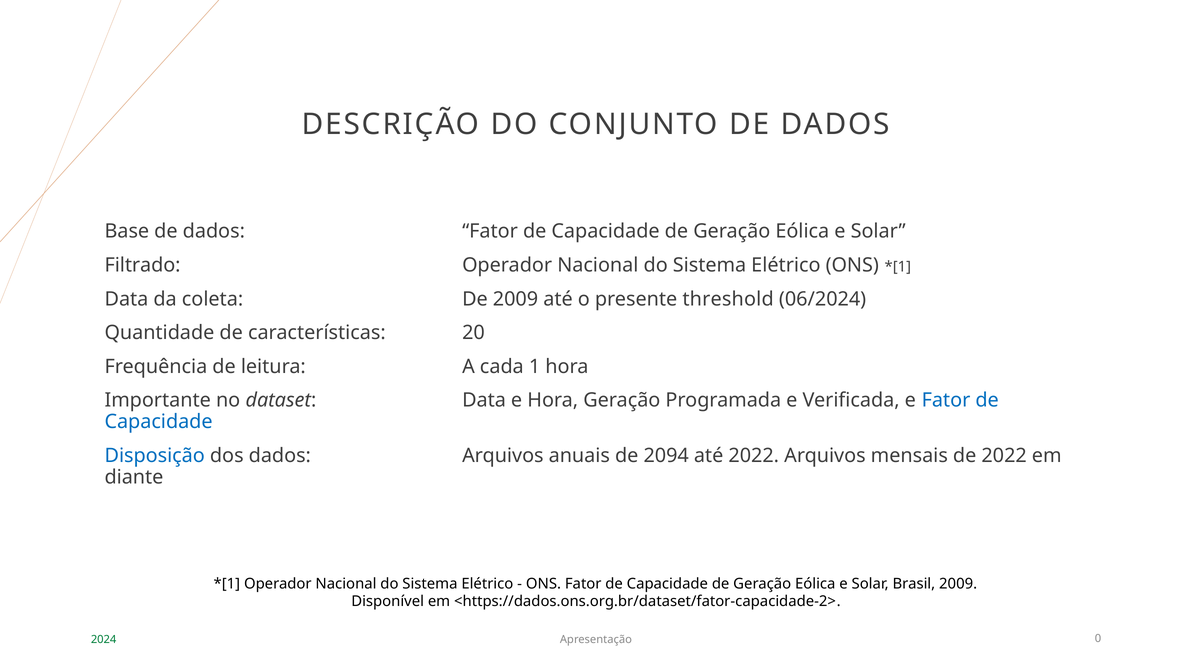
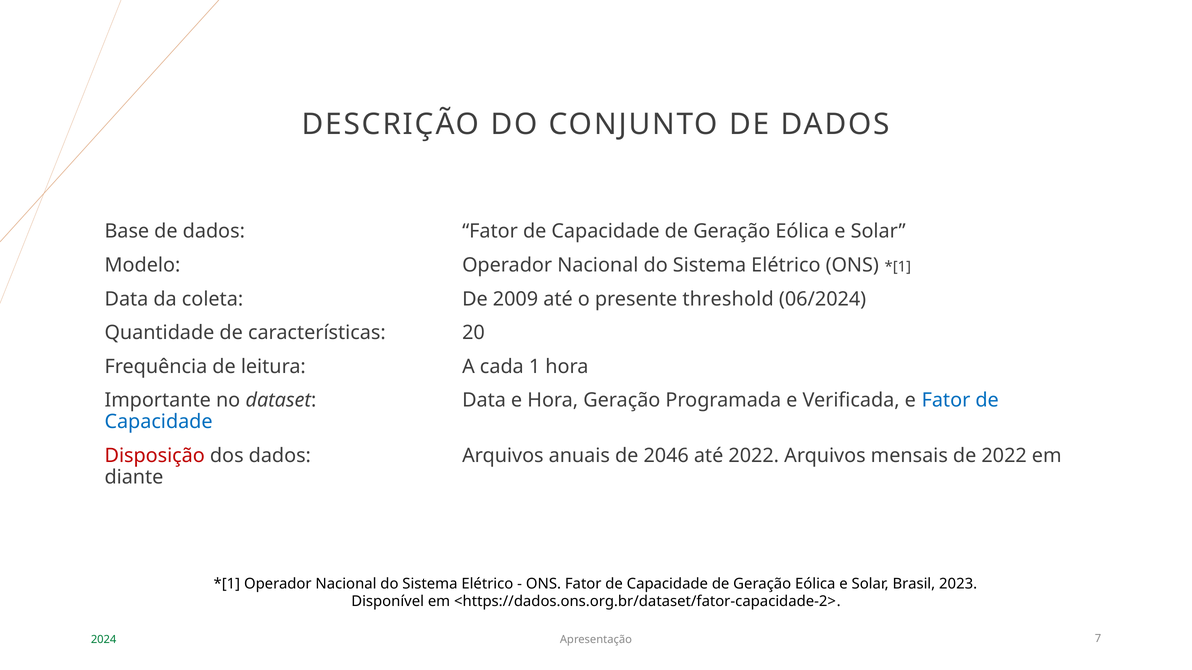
Filtrado: Filtrado -> Modelo
Disposição colour: blue -> red
2094: 2094 -> 2046
Brasil 2009: 2009 -> 2023
0: 0 -> 7
